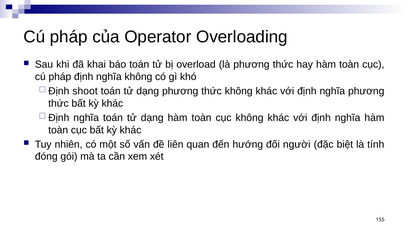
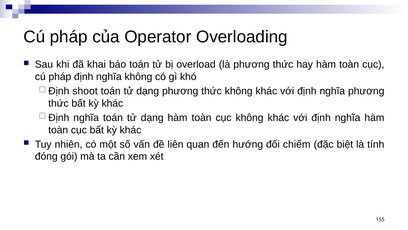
người: người -> chiếm
